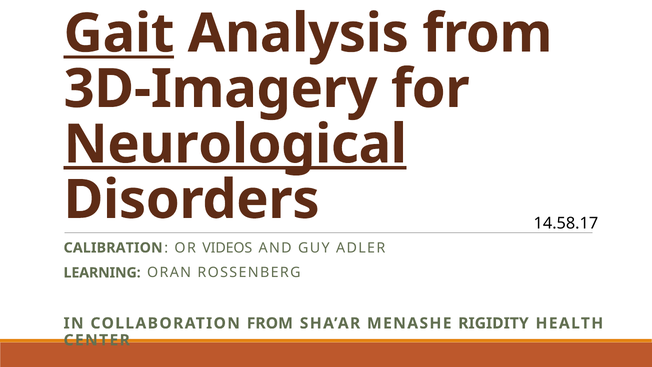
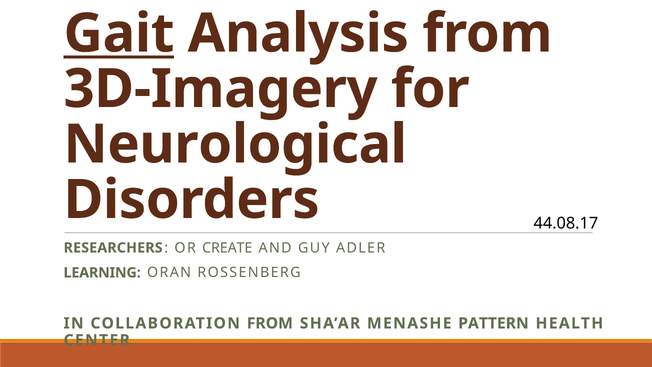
Neurological underline: present -> none
14.58.17: 14.58.17 -> 44.08.17
CALIBRATION: CALIBRATION -> RESEARCHERS
VIDEOS: VIDEOS -> CREATE
RIGIDITY: RIGIDITY -> PATTERN
